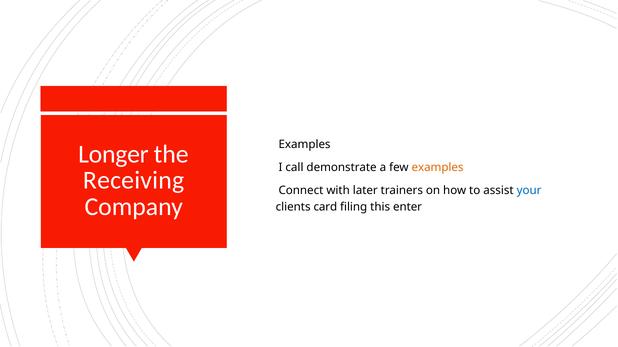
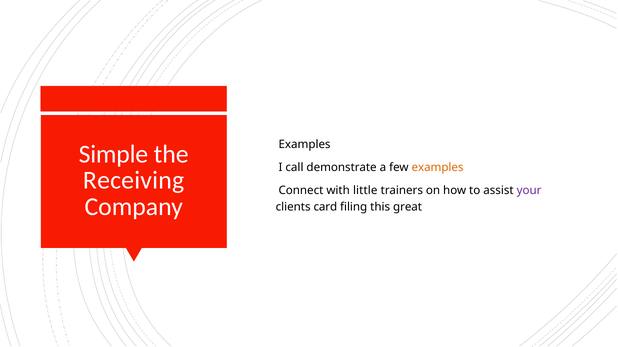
Longer: Longer -> Simple
later: later -> little
your colour: blue -> purple
enter: enter -> great
